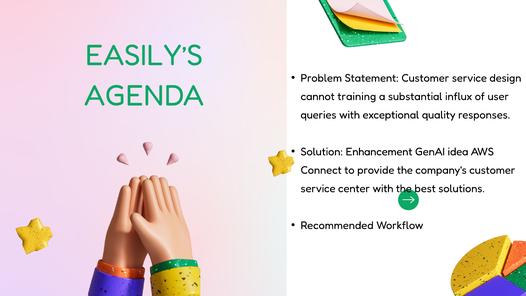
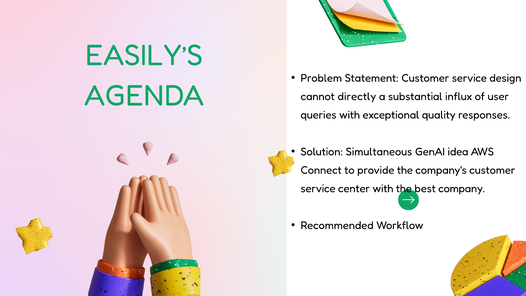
training: training -> directly
Enhancement: Enhancement -> Simultaneous
solutions: solutions -> company
